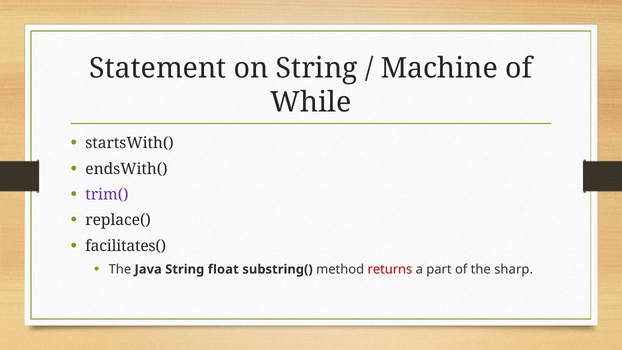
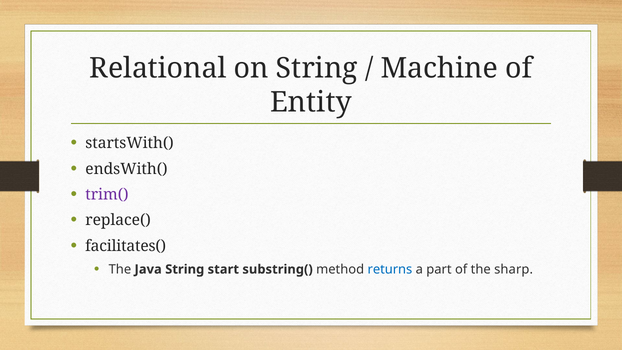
Statement: Statement -> Relational
While: While -> Entity
float: float -> start
returns colour: red -> blue
